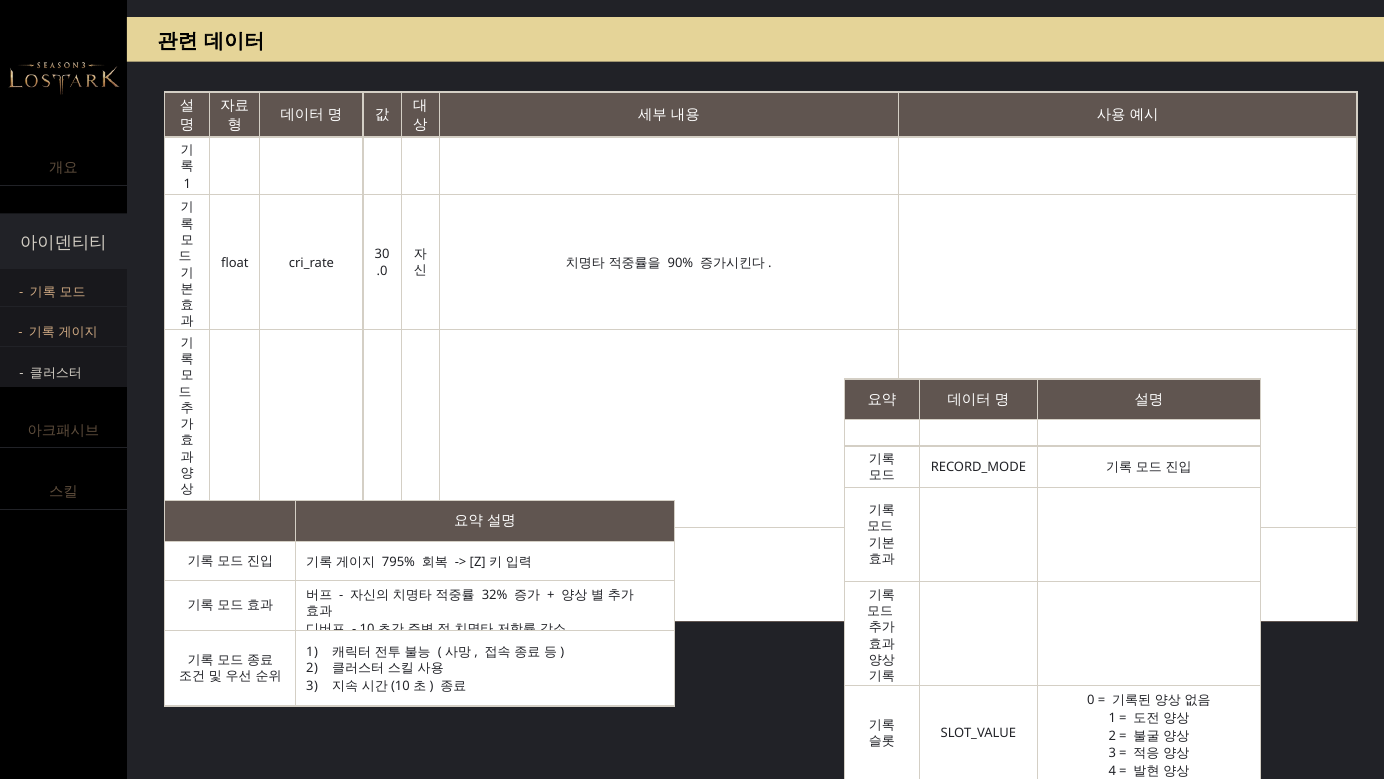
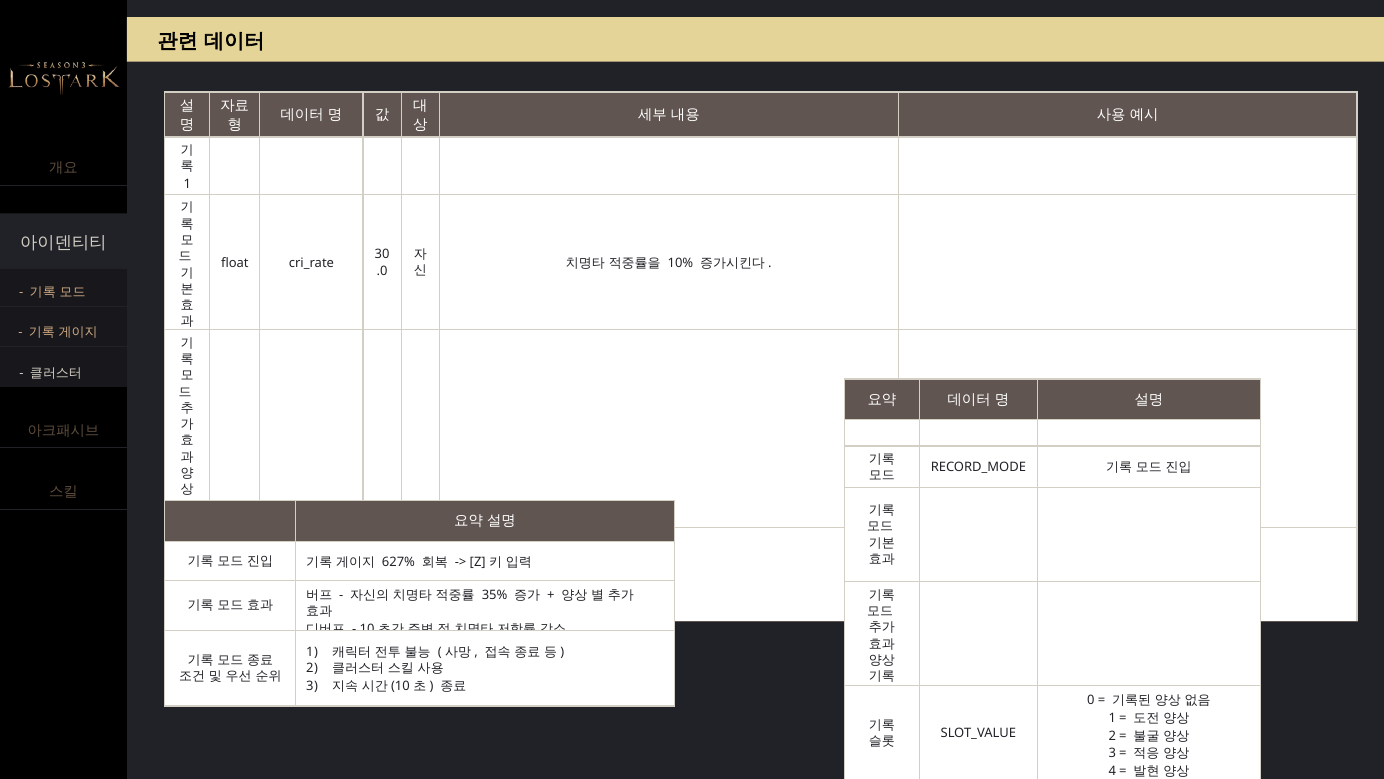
90%: 90% -> 10%
795%: 795% -> 627%
32%: 32% -> 35%
